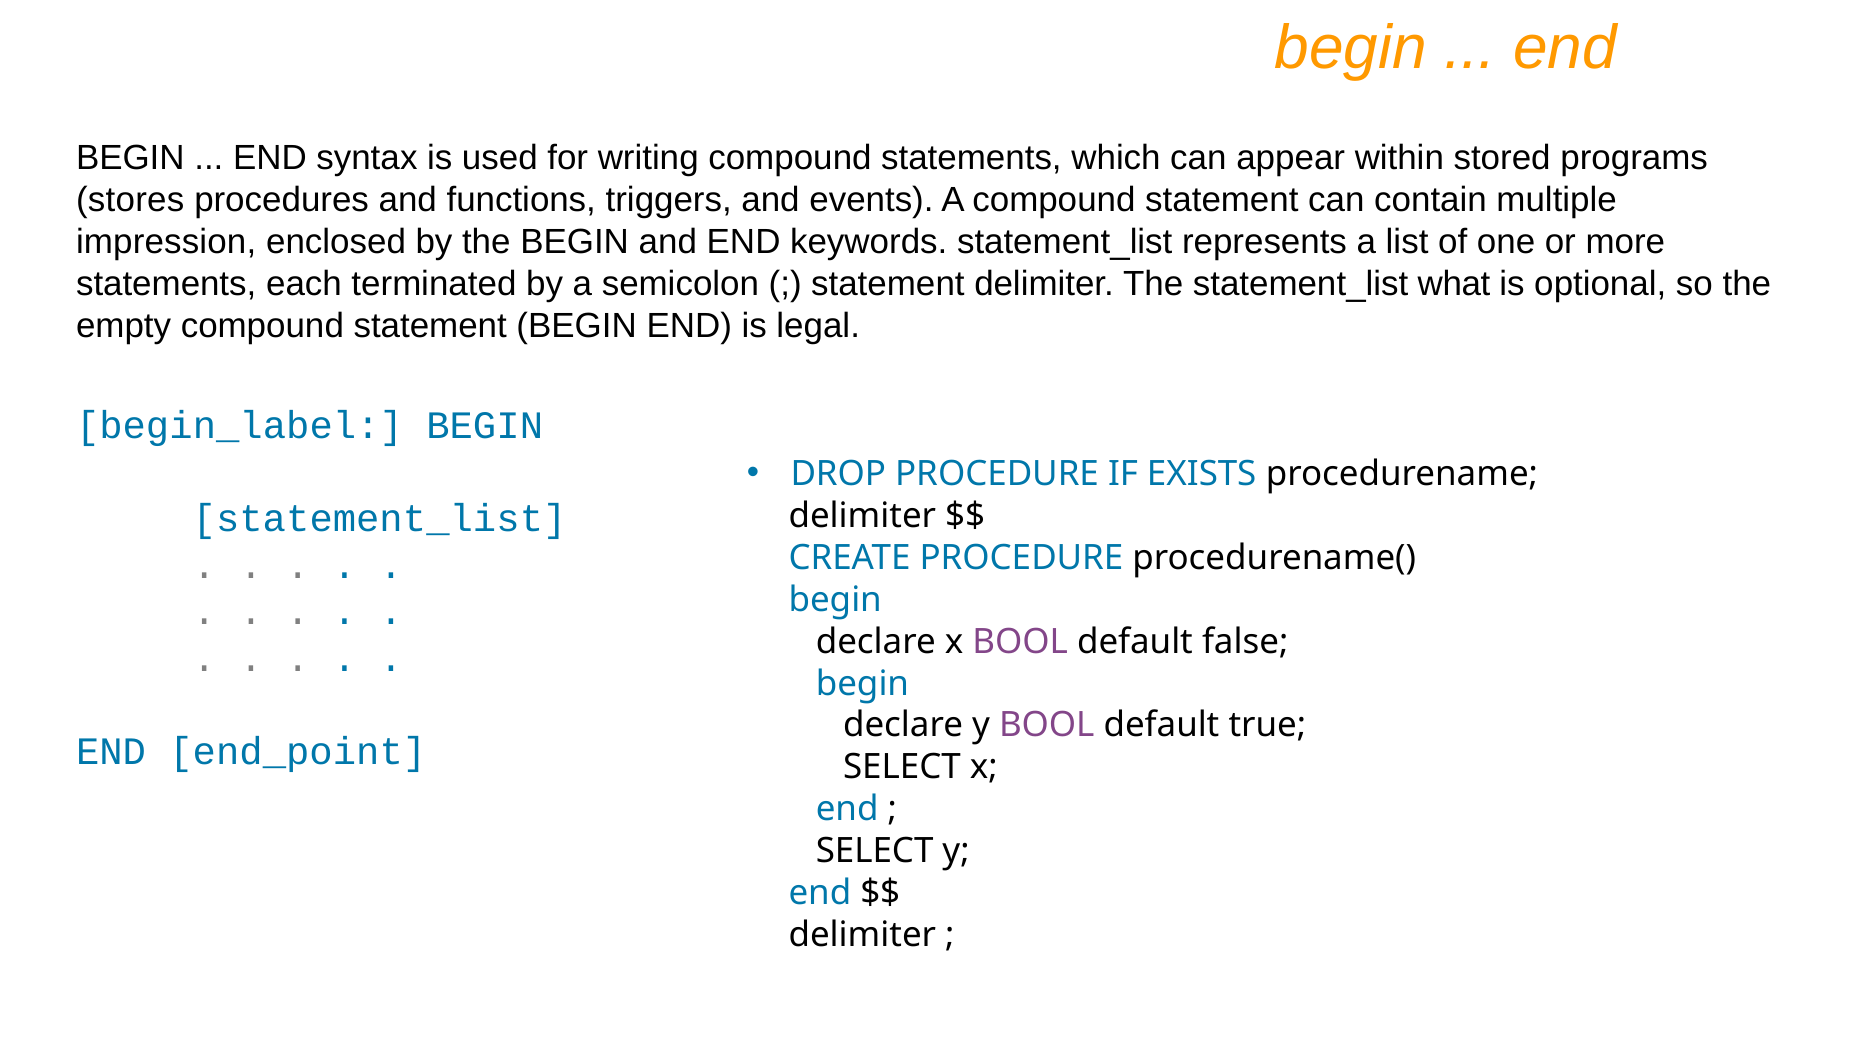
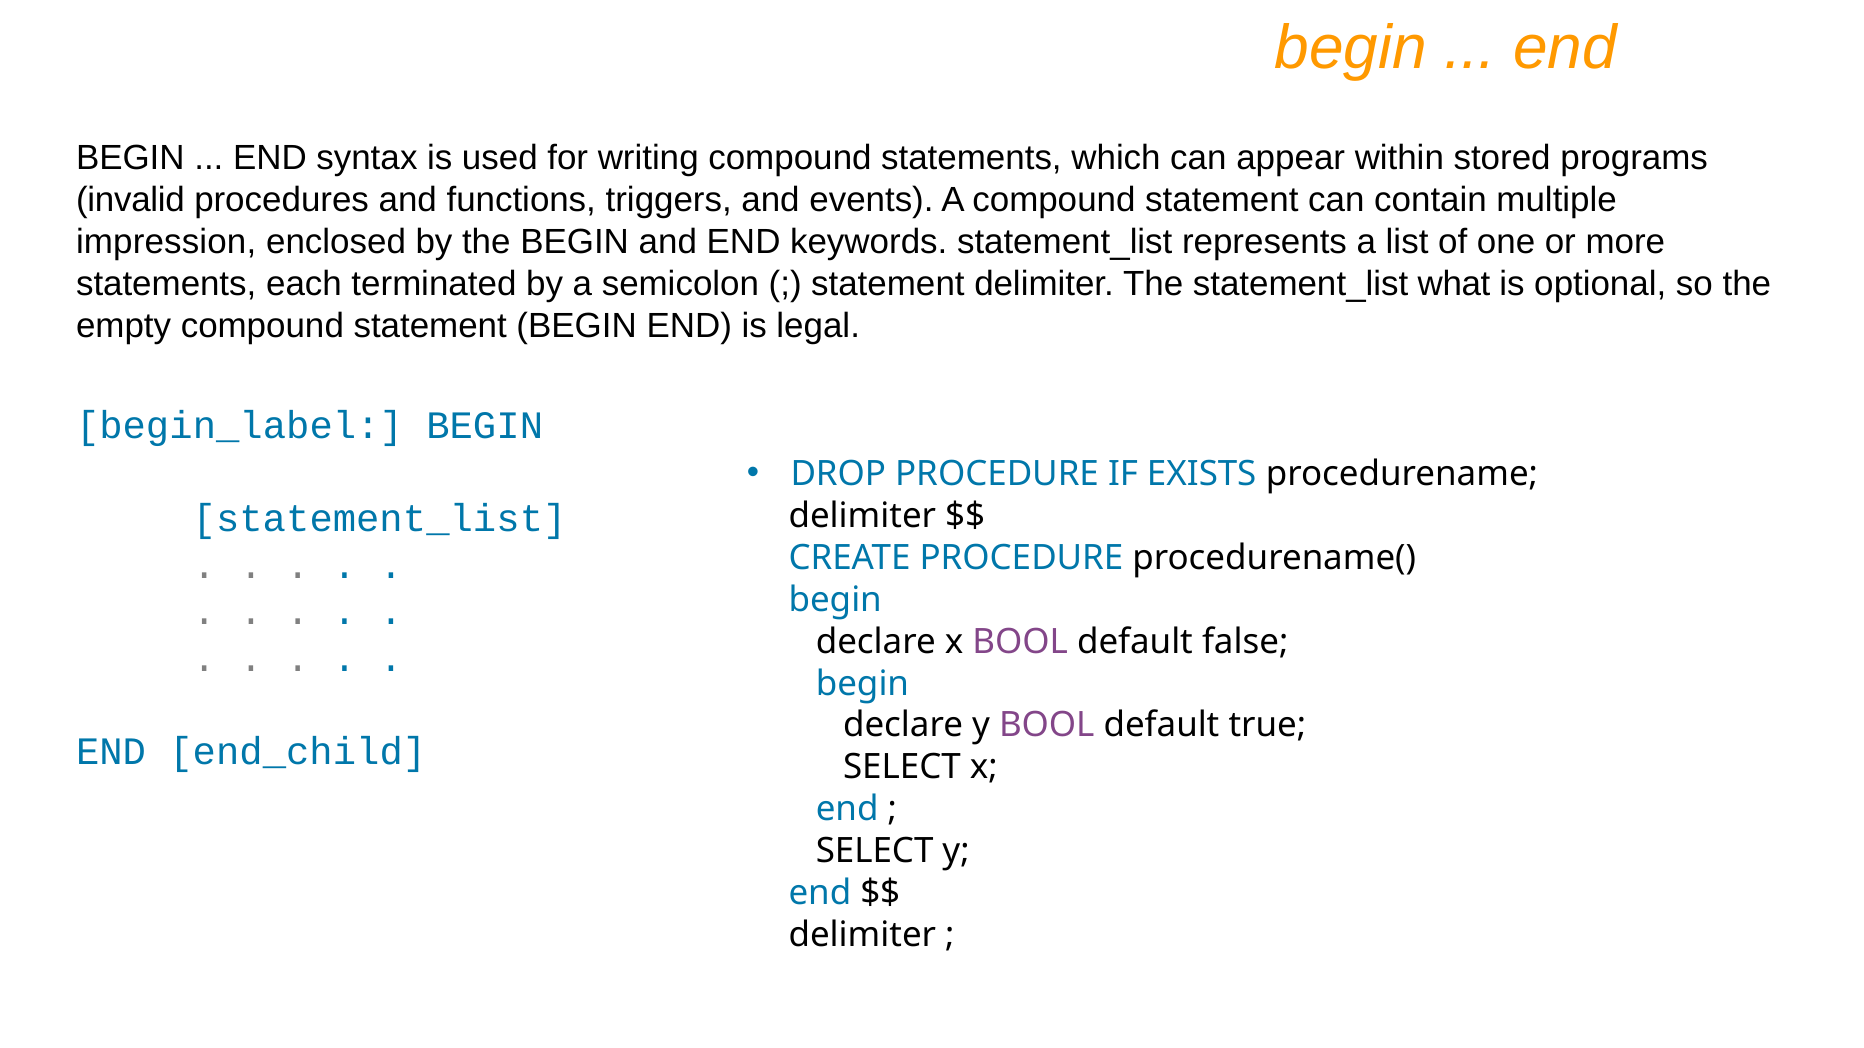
stores: stores -> invalid
end_point: end_point -> end_child
